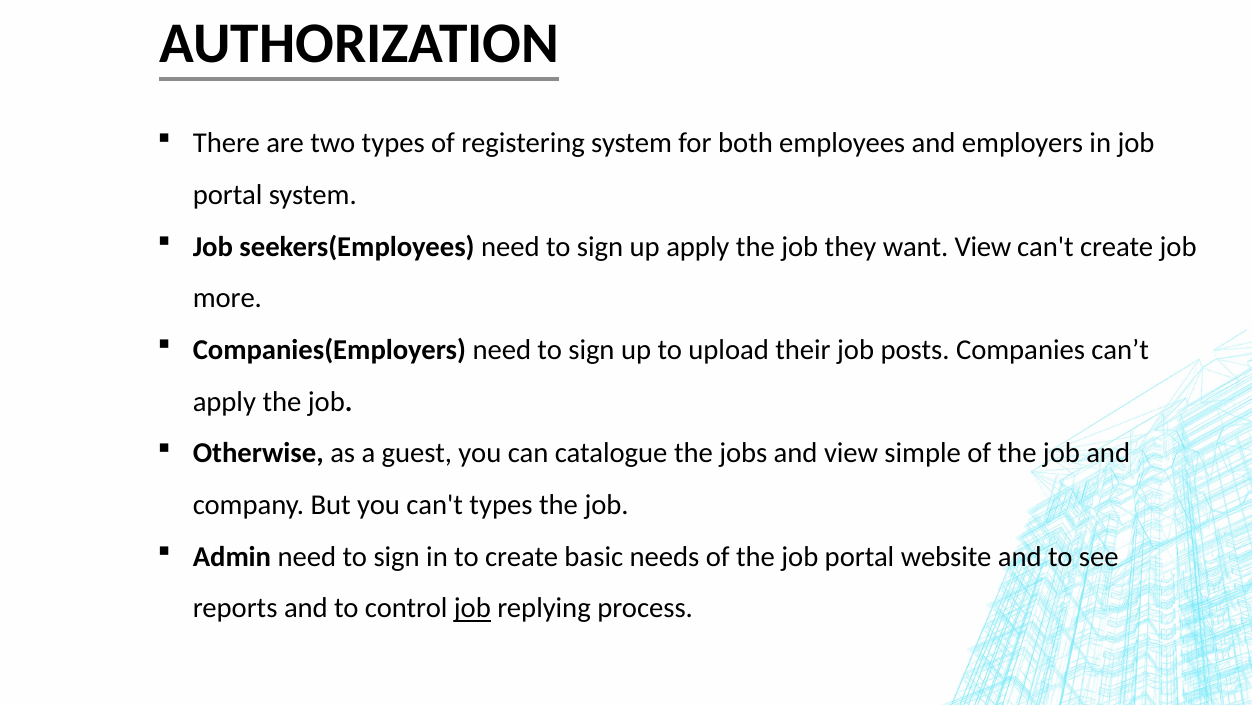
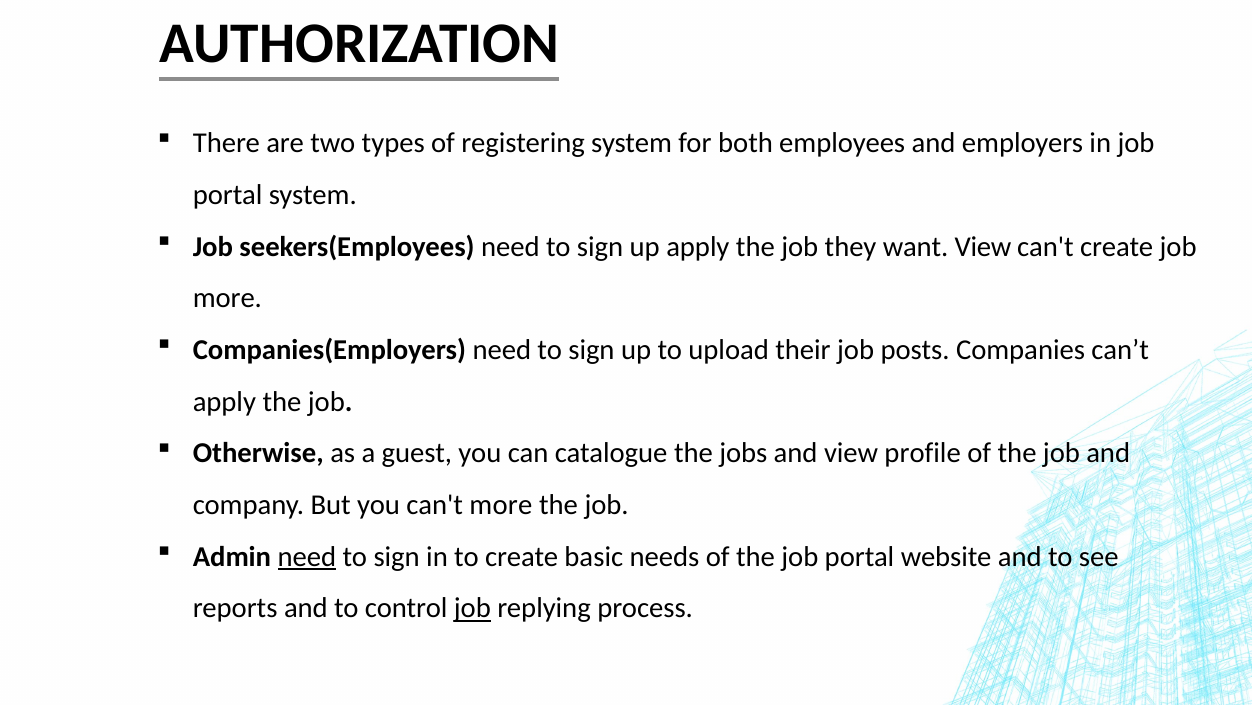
simple: simple -> profile
can't types: types -> more
need at (307, 556) underline: none -> present
